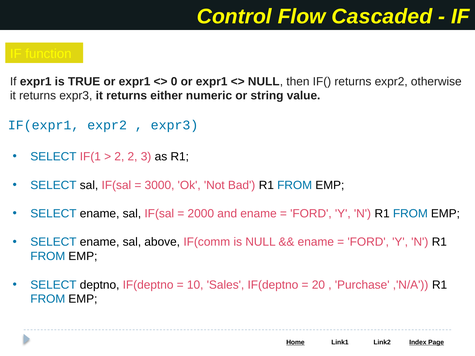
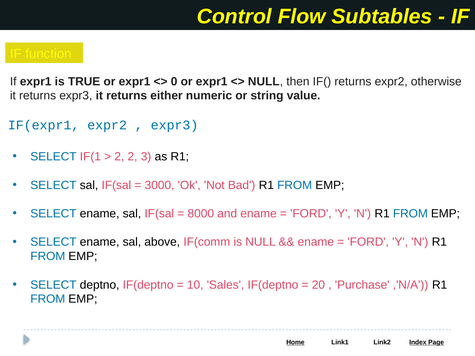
Cascaded: Cascaded -> Subtables
2000: 2000 -> 8000
